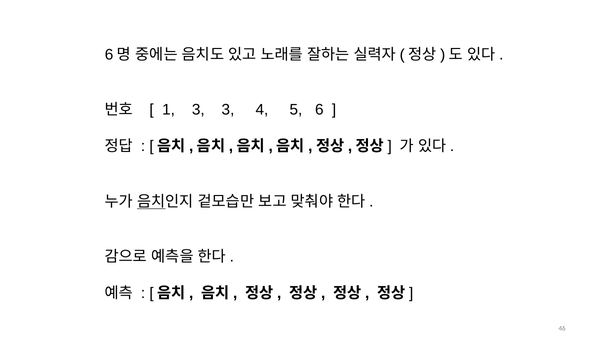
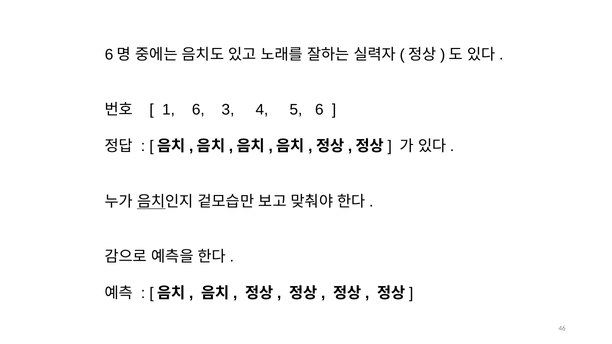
1 3: 3 -> 6
